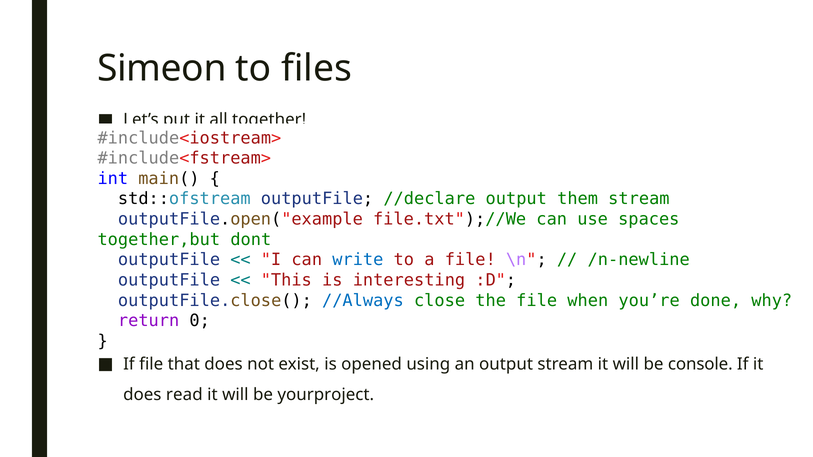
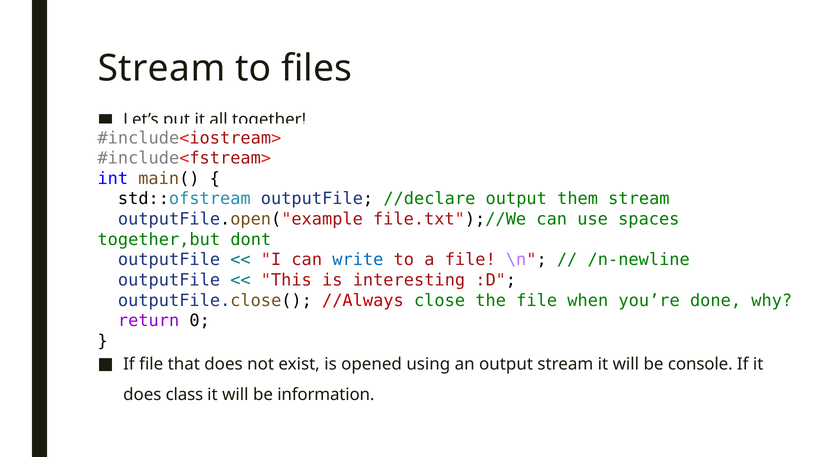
Simeon at (162, 68): Simeon -> Stream
//Always colour: blue -> red
read: read -> class
yourproject: yourproject -> information
